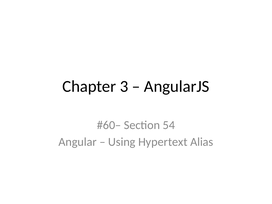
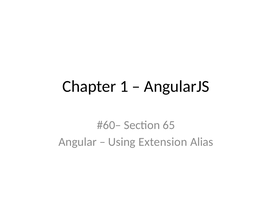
3: 3 -> 1
54: 54 -> 65
Hypertext: Hypertext -> Extension
